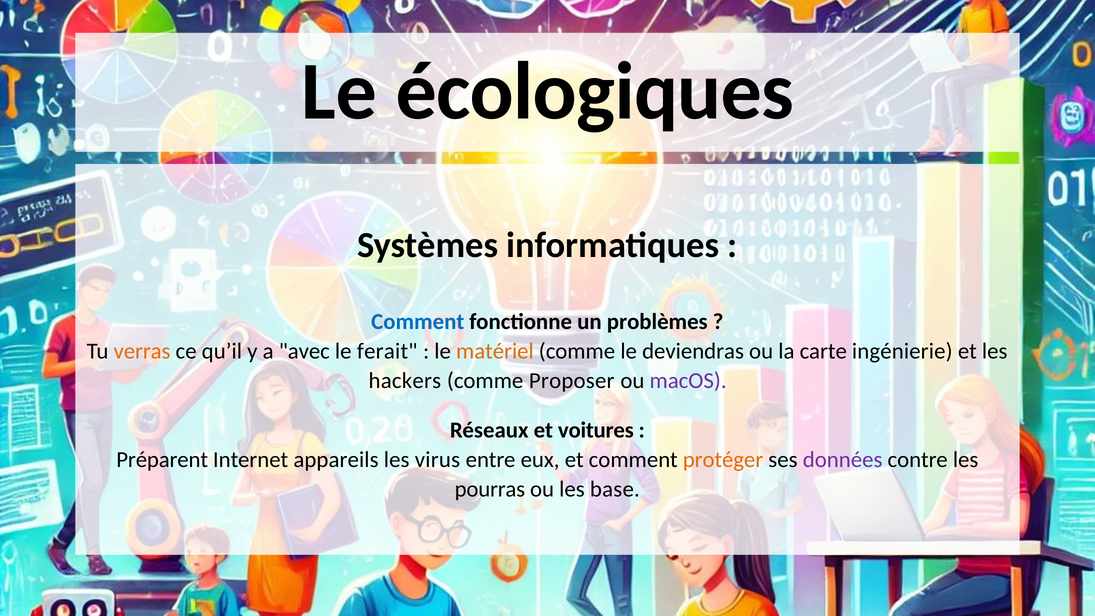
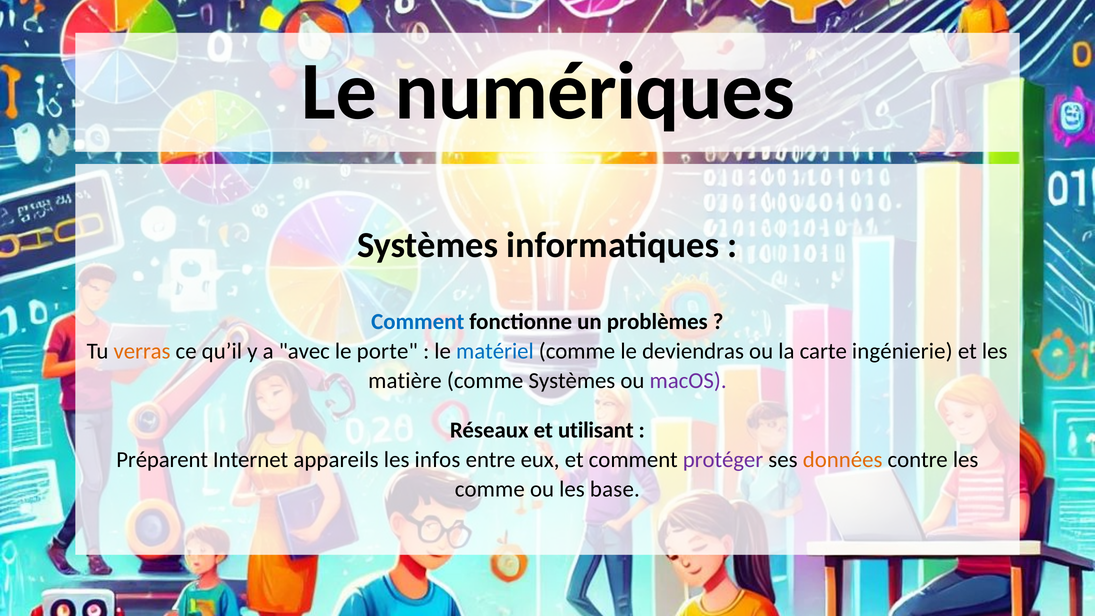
écologiques: écologiques -> numériques
ferait: ferait -> porte
matériel colour: orange -> blue
hackers: hackers -> matière
comme Proposer: Proposer -> Systèmes
voitures: voitures -> utilisant
virus: virus -> infos
protéger colour: orange -> purple
données colour: purple -> orange
pourras at (490, 489): pourras -> comme
